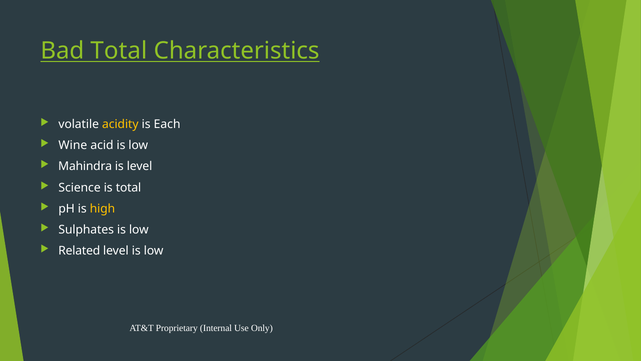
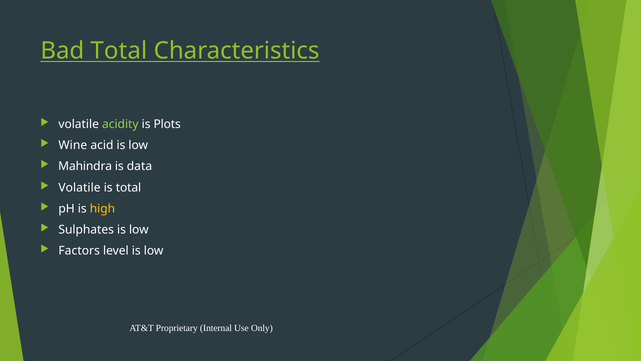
acidity colour: yellow -> light green
Each: Each -> Plots
is level: level -> data
Science at (80, 187): Science -> Volatile
Related: Related -> Factors
